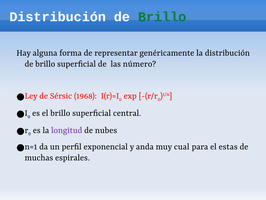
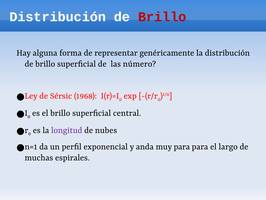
Brillo at (162, 17) colour: green -> red
muy cual: cual -> para
estas: estas -> largo
